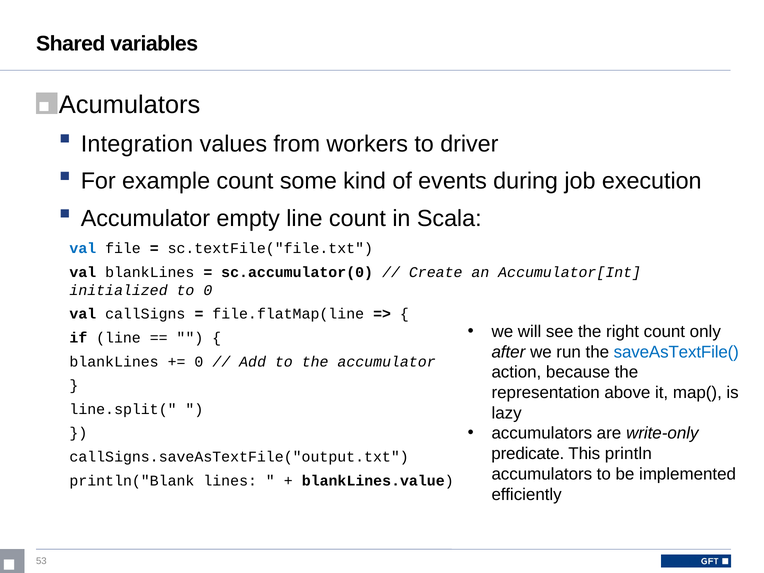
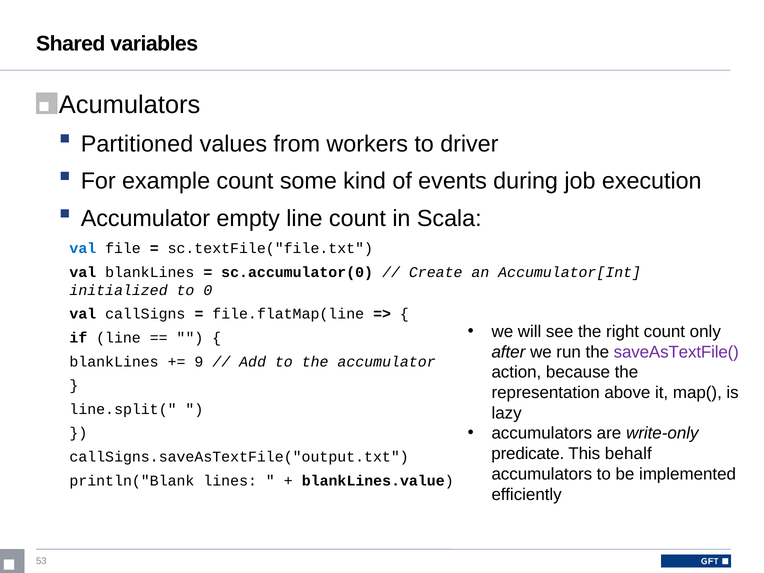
Integration: Integration -> Partitioned
saveAsTextFile( colour: blue -> purple
0 at (199, 362): 0 -> 9
println: println -> behalf
